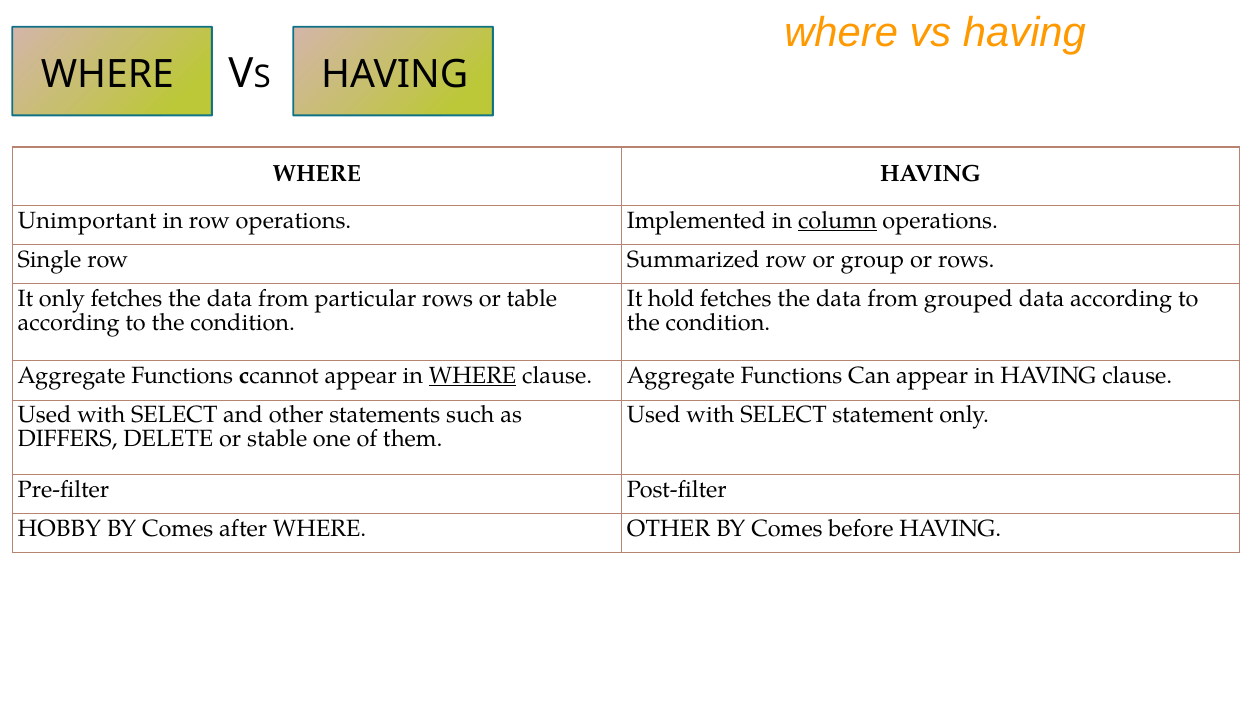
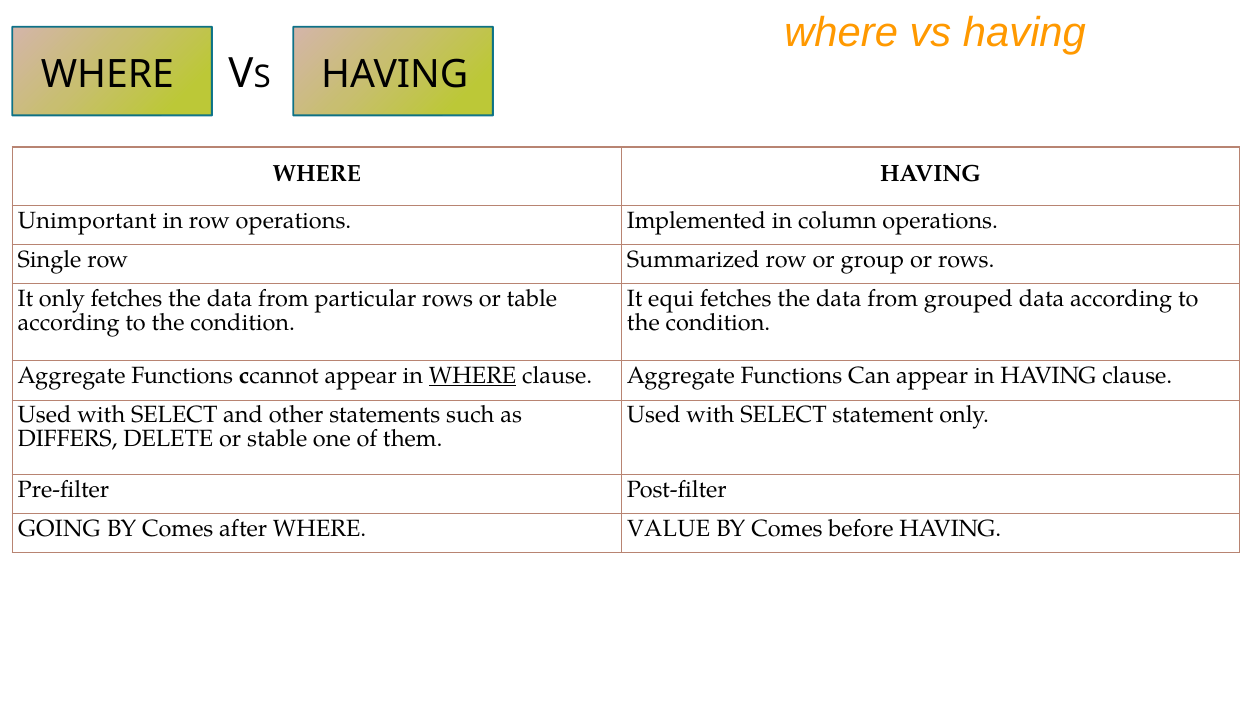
column underline: present -> none
hold: hold -> equi
HOBBY: HOBBY -> GOING
WHERE OTHER: OTHER -> VALUE
